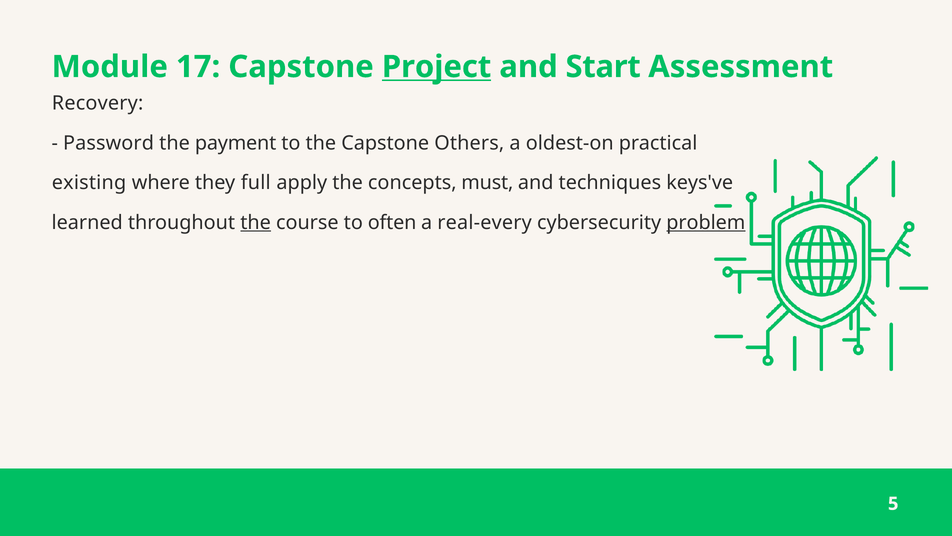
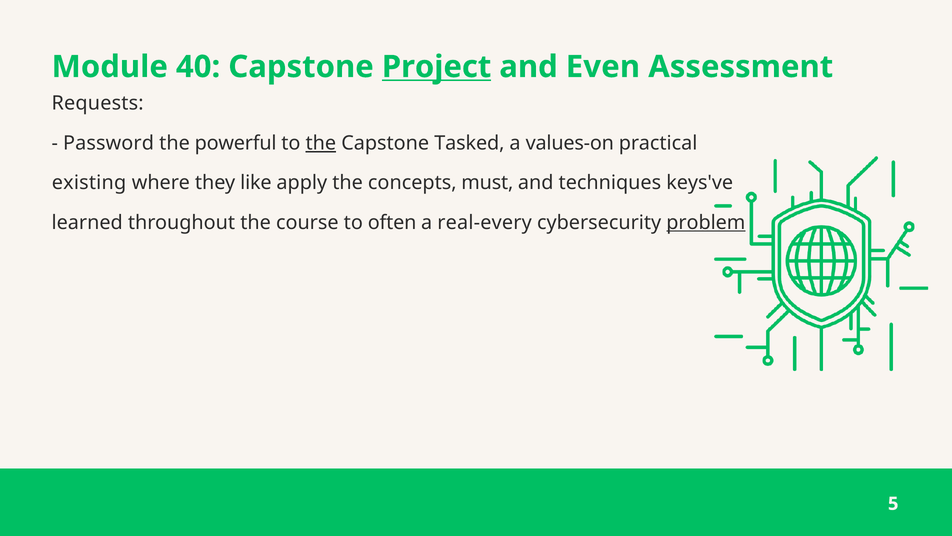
17: 17 -> 40
Start: Start -> Even
Recovery: Recovery -> Requests
payment: payment -> powerful
the at (321, 143) underline: none -> present
Others: Others -> Tasked
oldest-on: oldest-on -> values-on
full: full -> like
the at (256, 222) underline: present -> none
